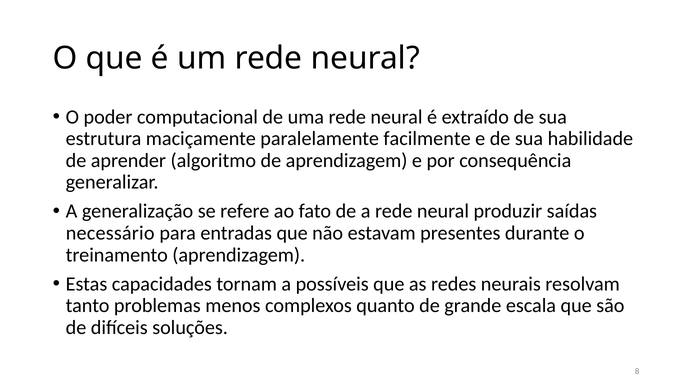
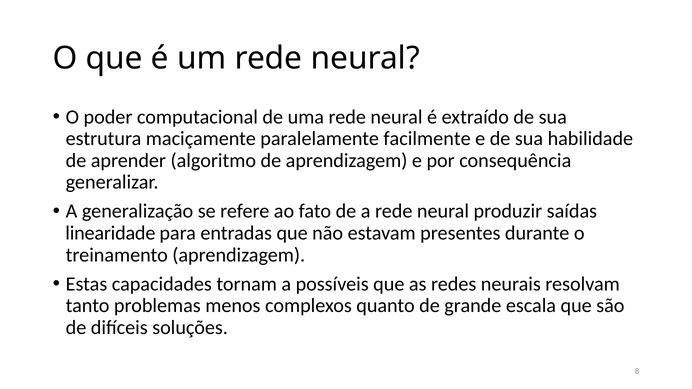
necessário: necessário -> linearidade
